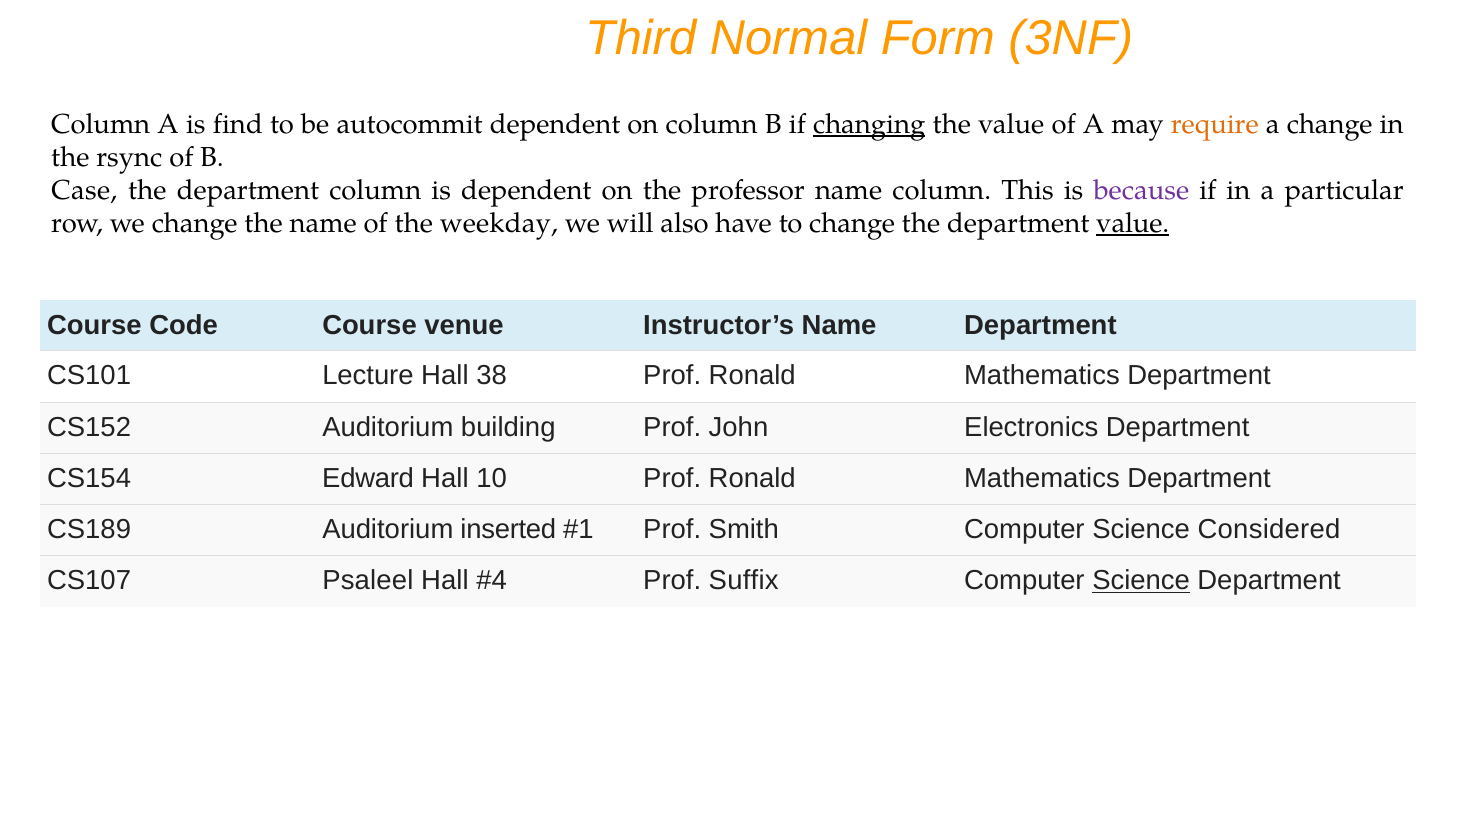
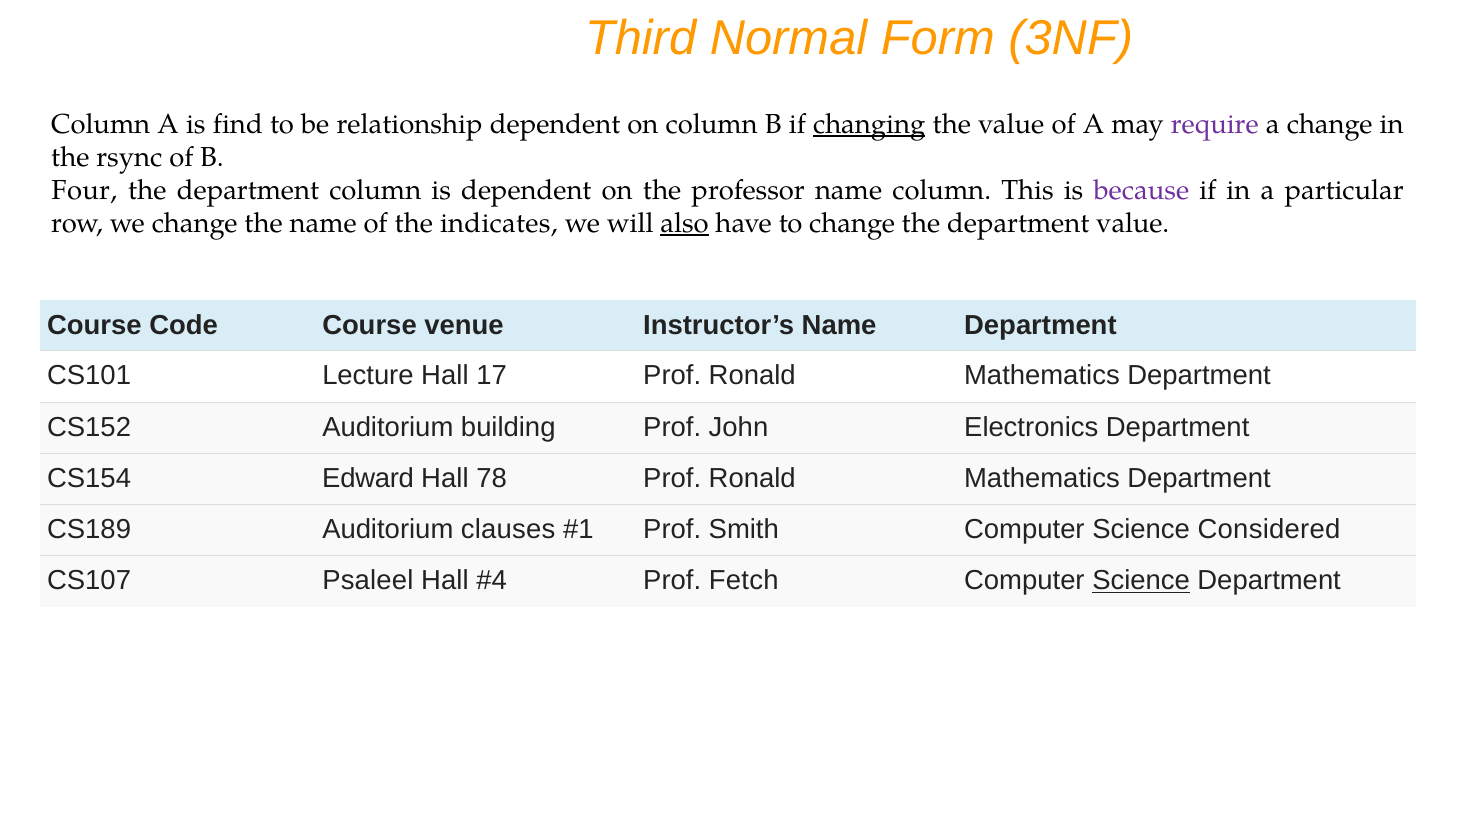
autocommit: autocommit -> relationship
require colour: orange -> purple
Case: Case -> Four
weekday: weekday -> indicates
also underline: none -> present
value at (1133, 223) underline: present -> none
38: 38 -> 17
10: 10 -> 78
inserted: inserted -> clauses
Suffix: Suffix -> Fetch
